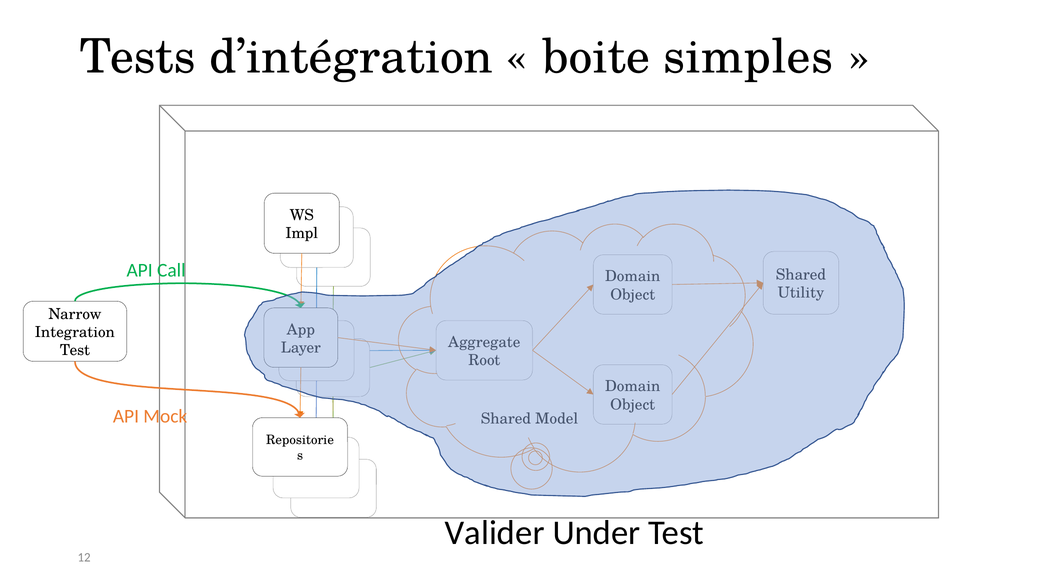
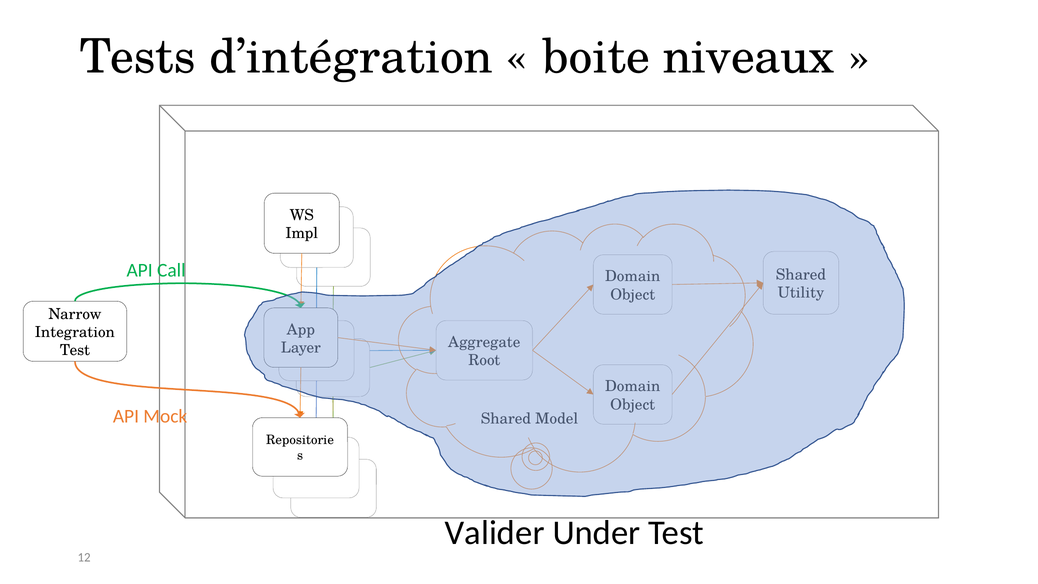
simples: simples -> niveaux
